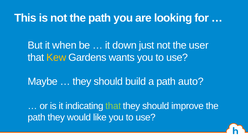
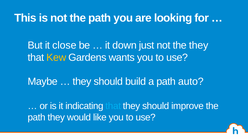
when: when -> close
the user: user -> they
that at (113, 106) colour: light green -> light blue
